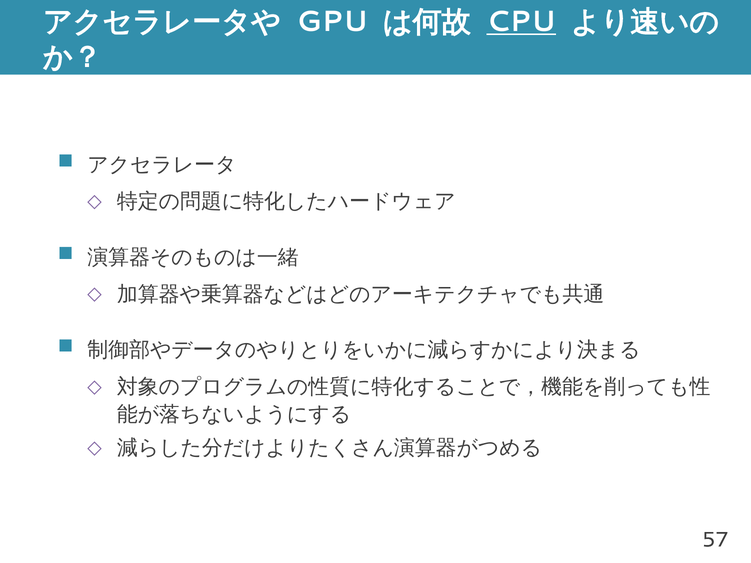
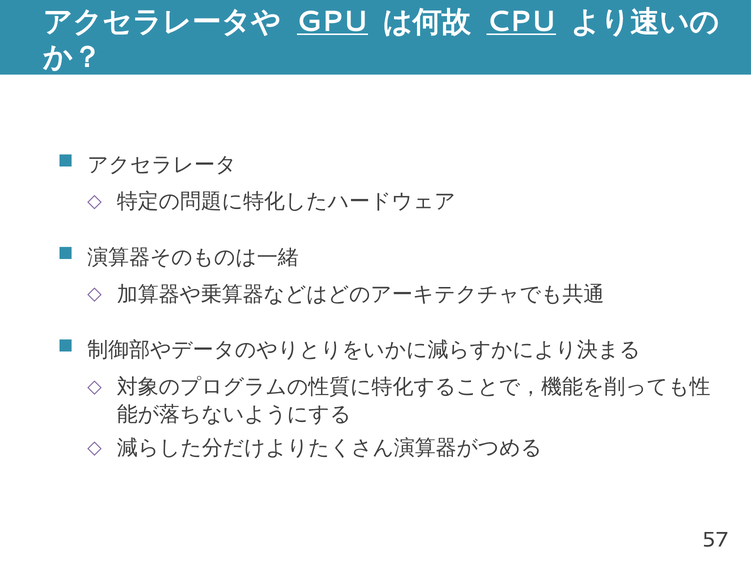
GPU underline: none -> present
